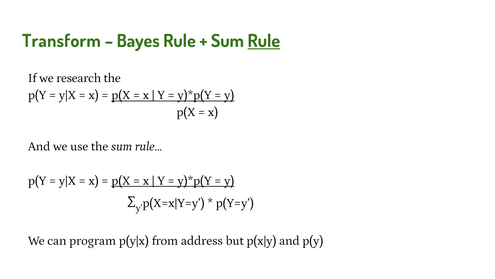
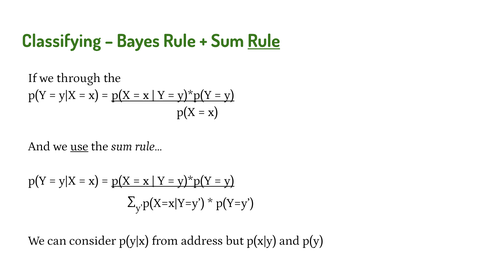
Transform: Transform -> Classifying
research: research -> through
use underline: none -> present
program: program -> consider
